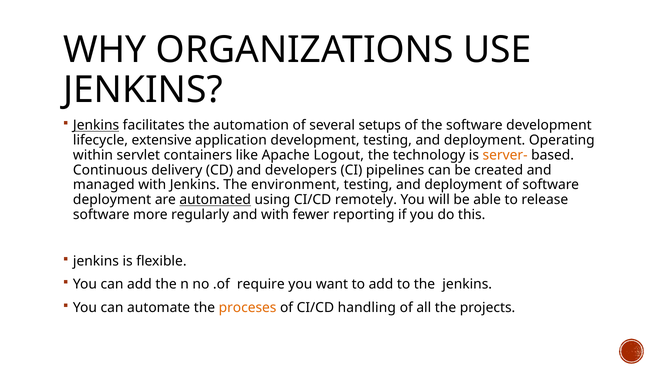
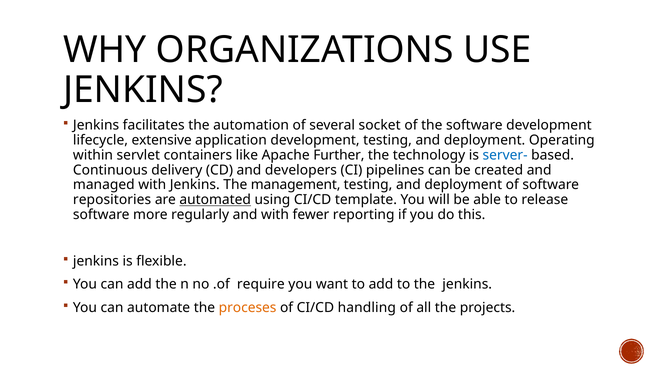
Jenkins at (96, 125) underline: present -> none
setups: setups -> socket
Logout: Logout -> Further
server- colour: orange -> blue
environment: environment -> management
deployment at (112, 200): deployment -> repositories
remotely: remotely -> template
